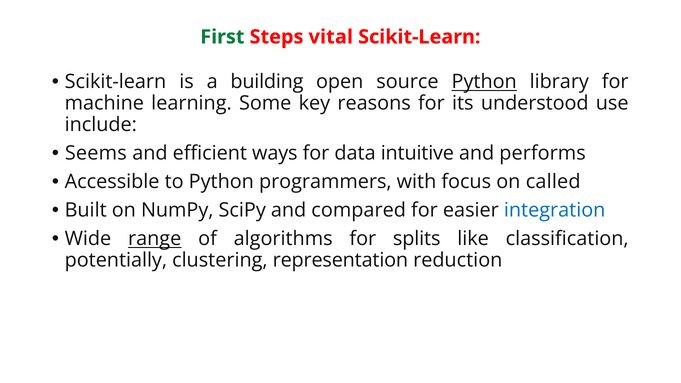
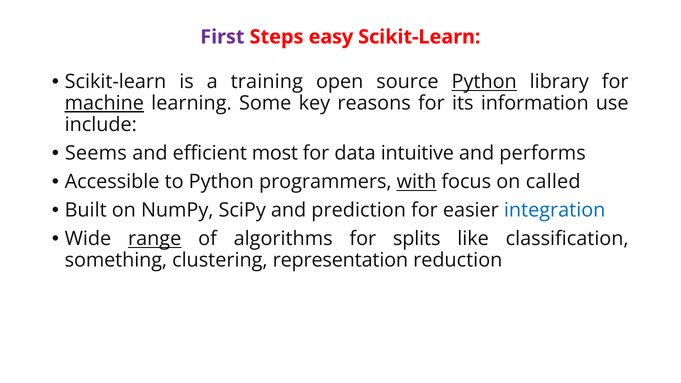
First colour: green -> purple
vital: vital -> easy
building: building -> training
machine underline: none -> present
understood: understood -> information
ways: ways -> most
with underline: none -> present
compared: compared -> prediction
potentially: potentially -> something
